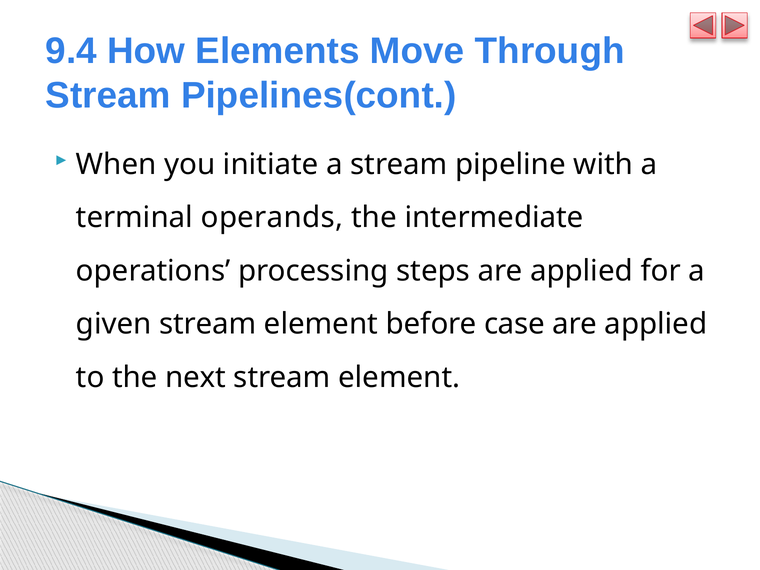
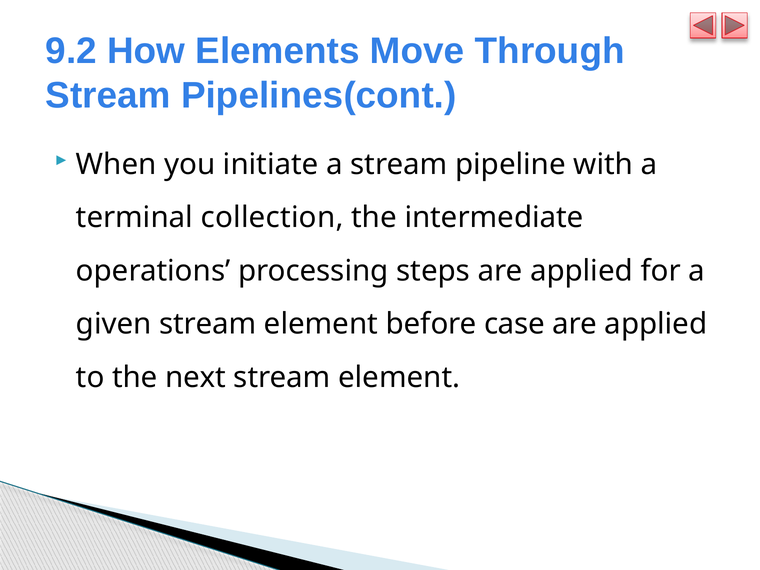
9.4: 9.4 -> 9.2
operands: operands -> collection
